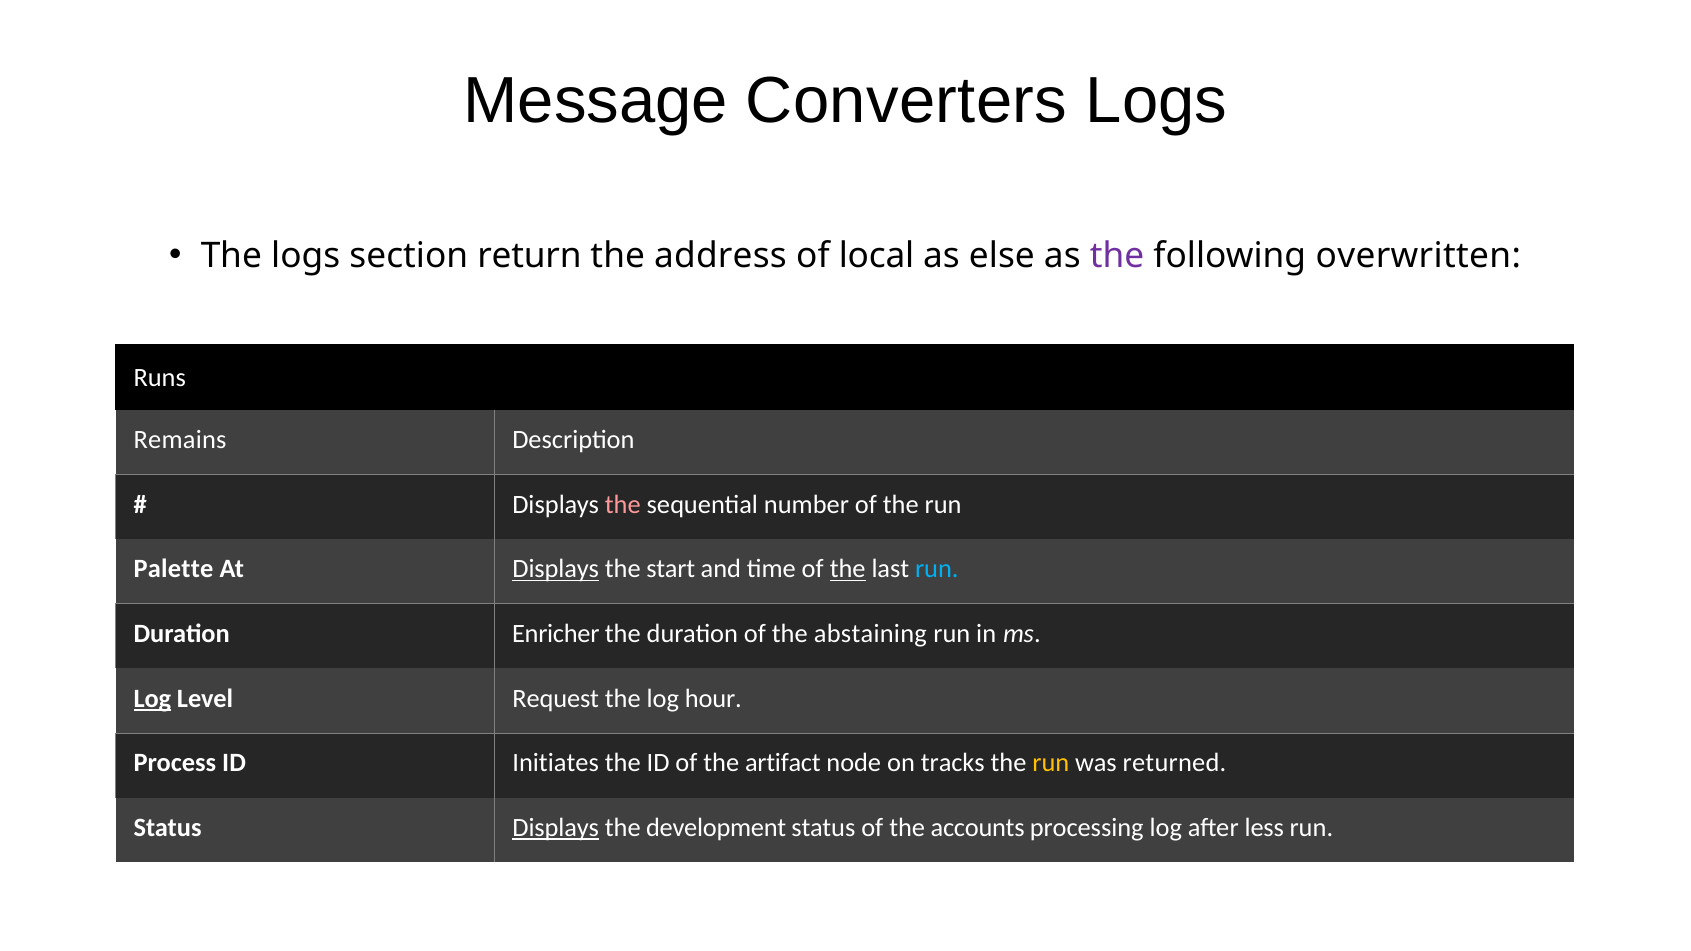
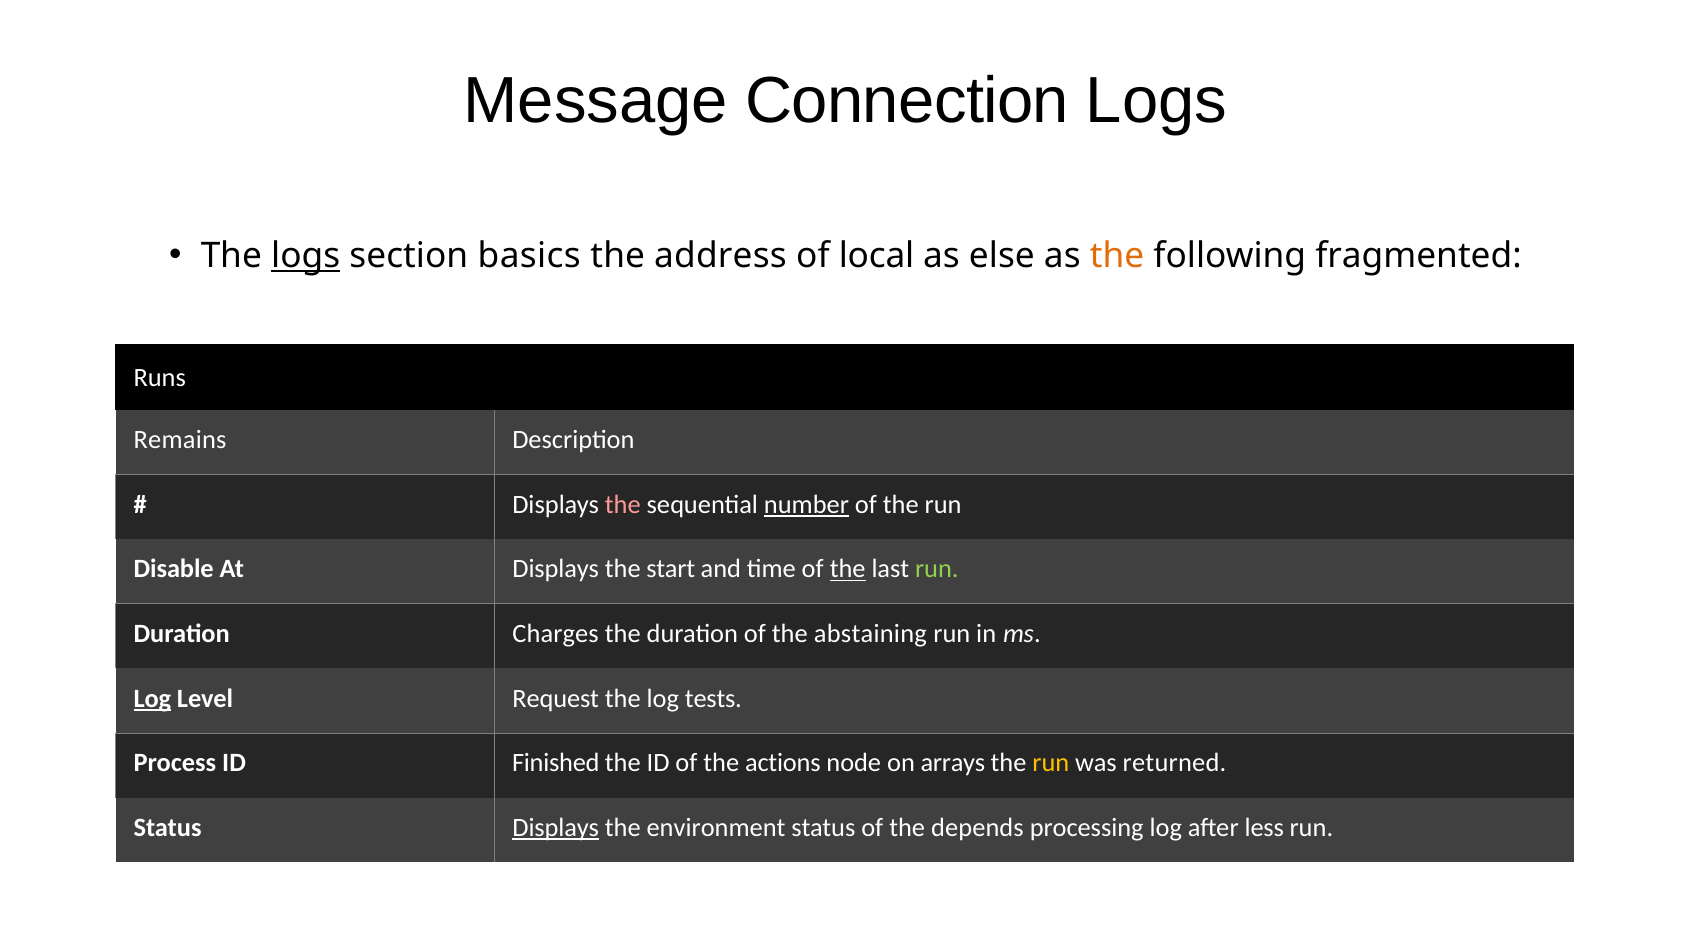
Converters: Converters -> Connection
logs at (306, 255) underline: none -> present
return: return -> basics
the at (1117, 255) colour: purple -> orange
overwritten: overwritten -> fragmented
number underline: none -> present
Palette: Palette -> Disable
Displays at (556, 569) underline: present -> none
run at (937, 569) colour: light blue -> light green
Enricher: Enricher -> Charges
hour: hour -> tests
Initiates: Initiates -> Finished
artifact: artifact -> actions
tracks: tracks -> arrays
development: development -> environment
accounts: accounts -> depends
